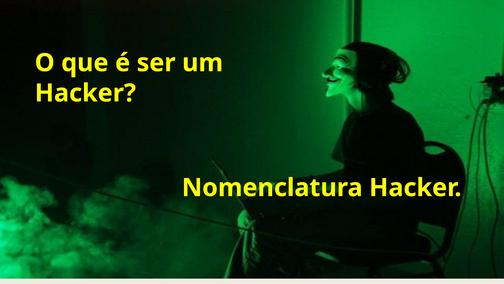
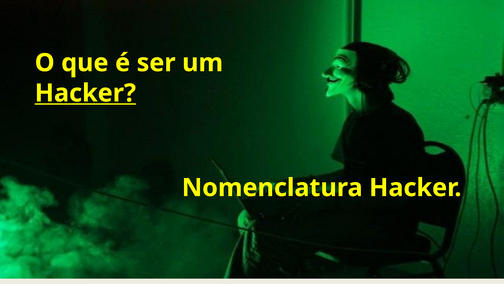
Hacker at (85, 93) underline: none -> present
